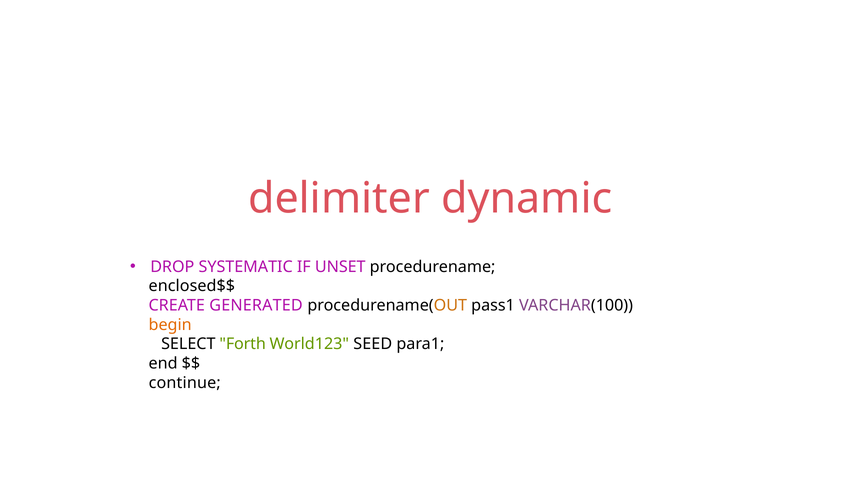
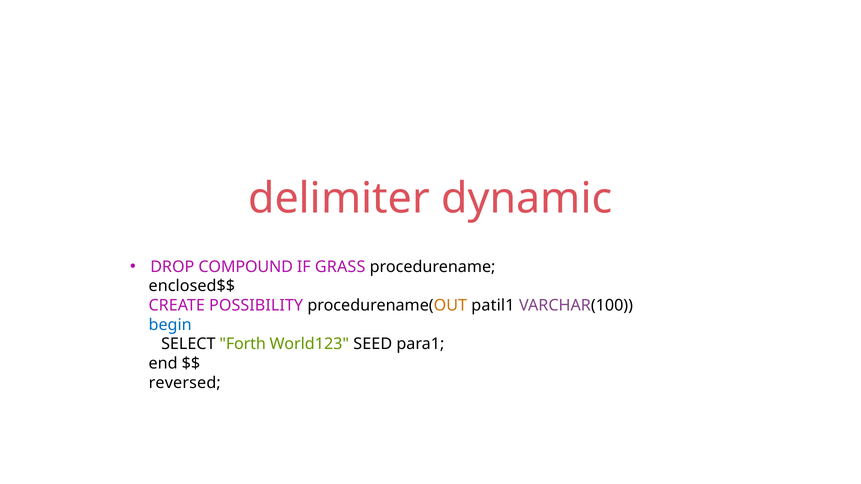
SYSTEMATIC: SYSTEMATIC -> COMPOUND
UNSET: UNSET -> GRASS
GENERATED: GENERATED -> POSSIBILITY
pass1: pass1 -> patil1
begin colour: orange -> blue
continue: continue -> reversed
